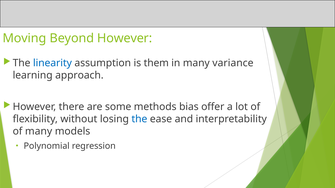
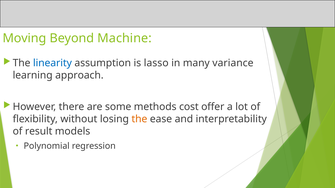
Beyond However: However -> Machine
them: them -> lasso
bias: bias -> cost
the at (139, 119) colour: blue -> orange
of many: many -> result
